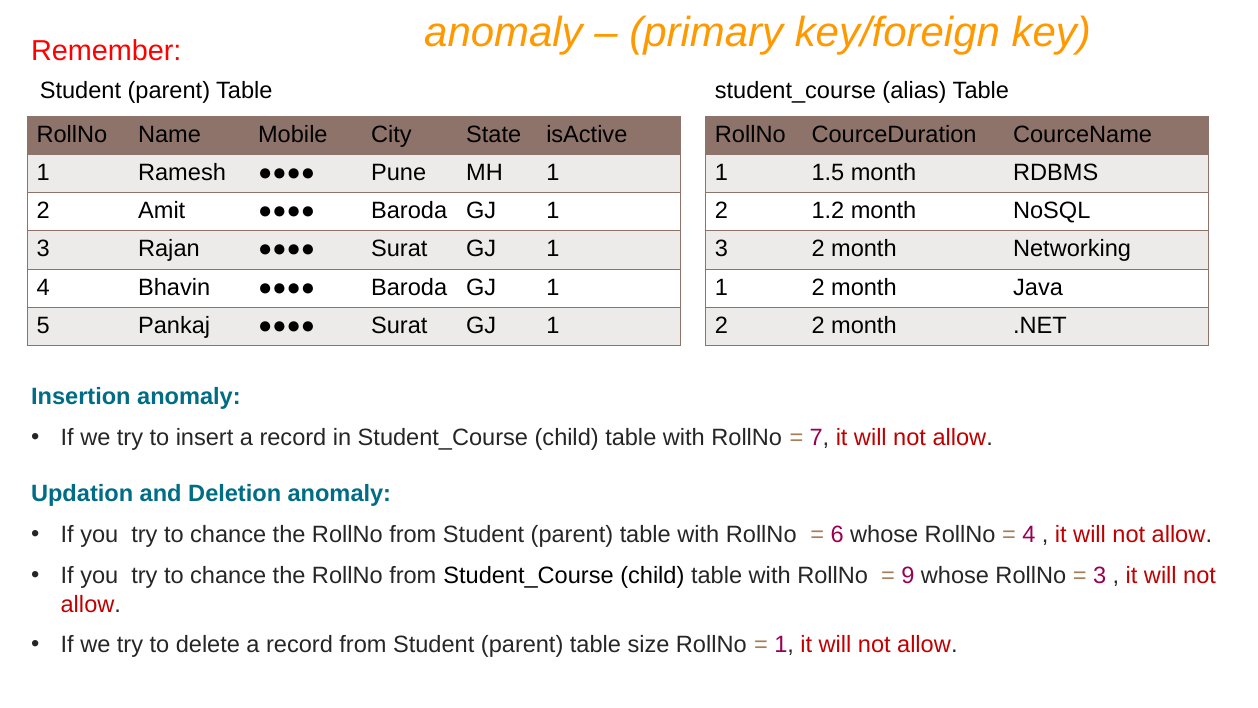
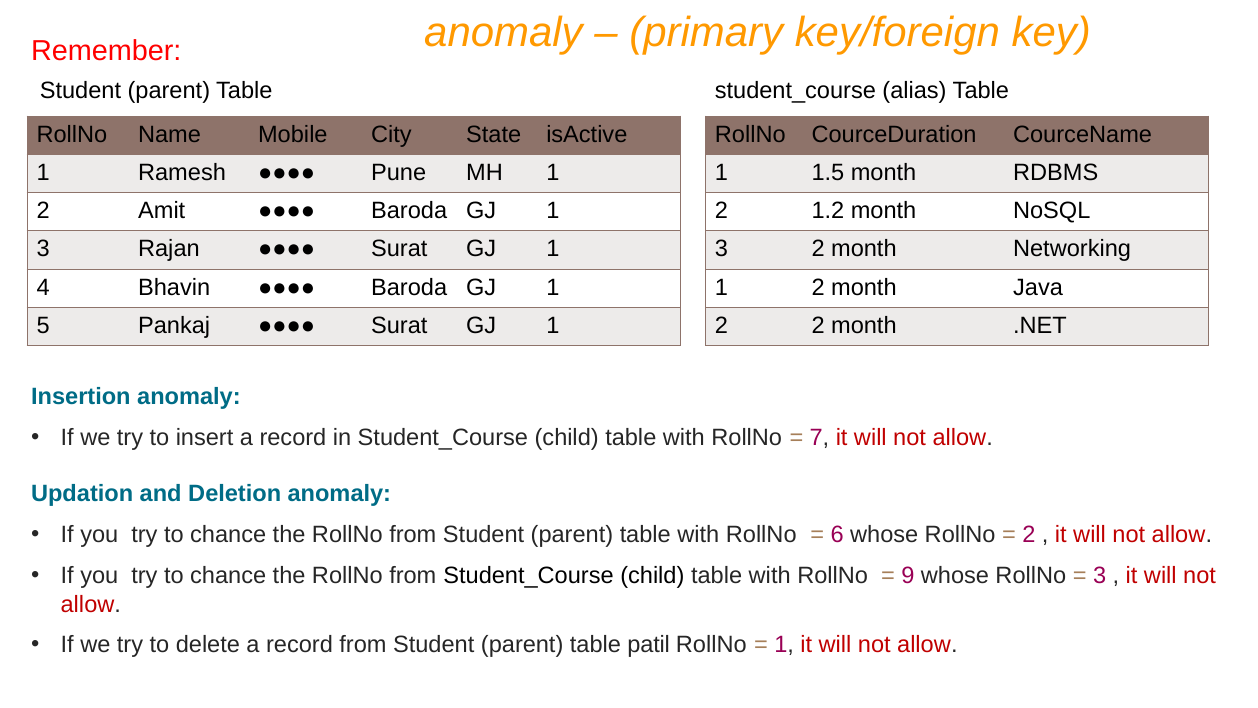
4 at (1029, 535): 4 -> 2
size: size -> patil
